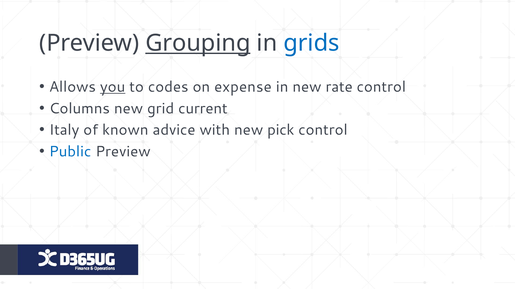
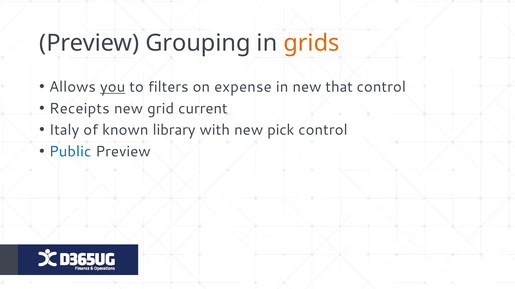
Grouping underline: present -> none
grids colour: blue -> orange
codes: codes -> filters
rate: rate -> that
Columns: Columns -> Receipts
advice: advice -> library
